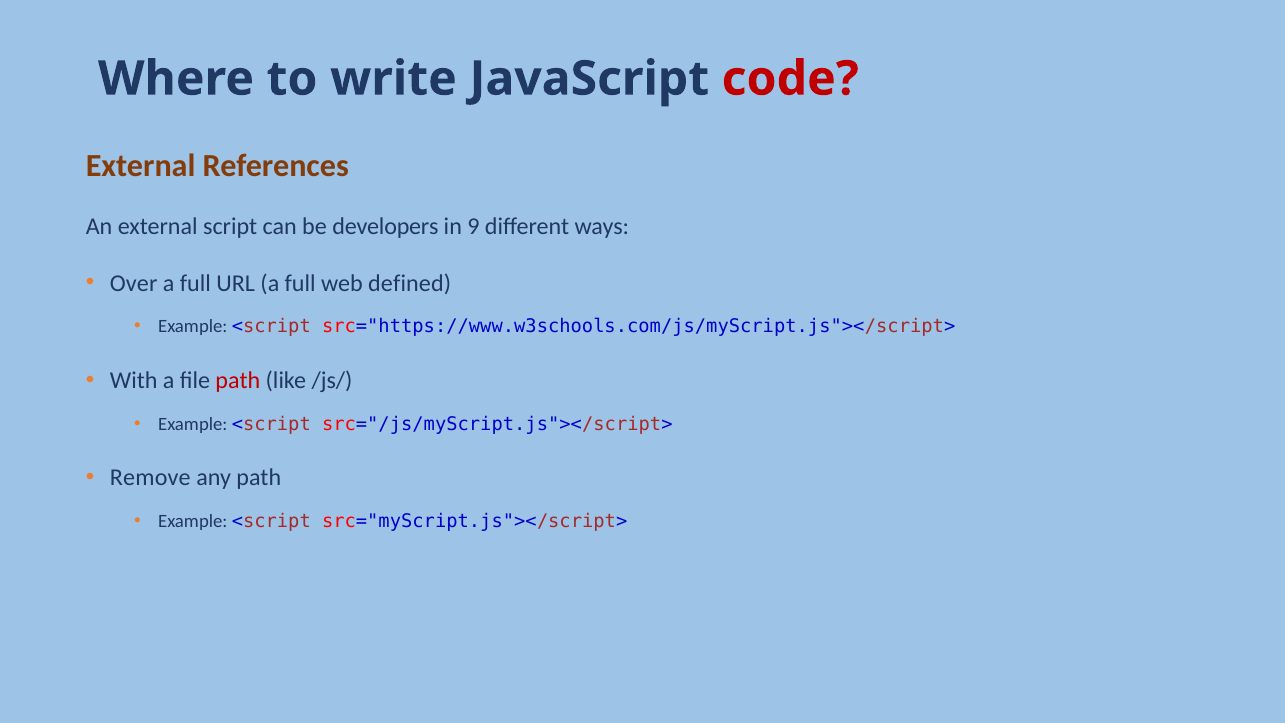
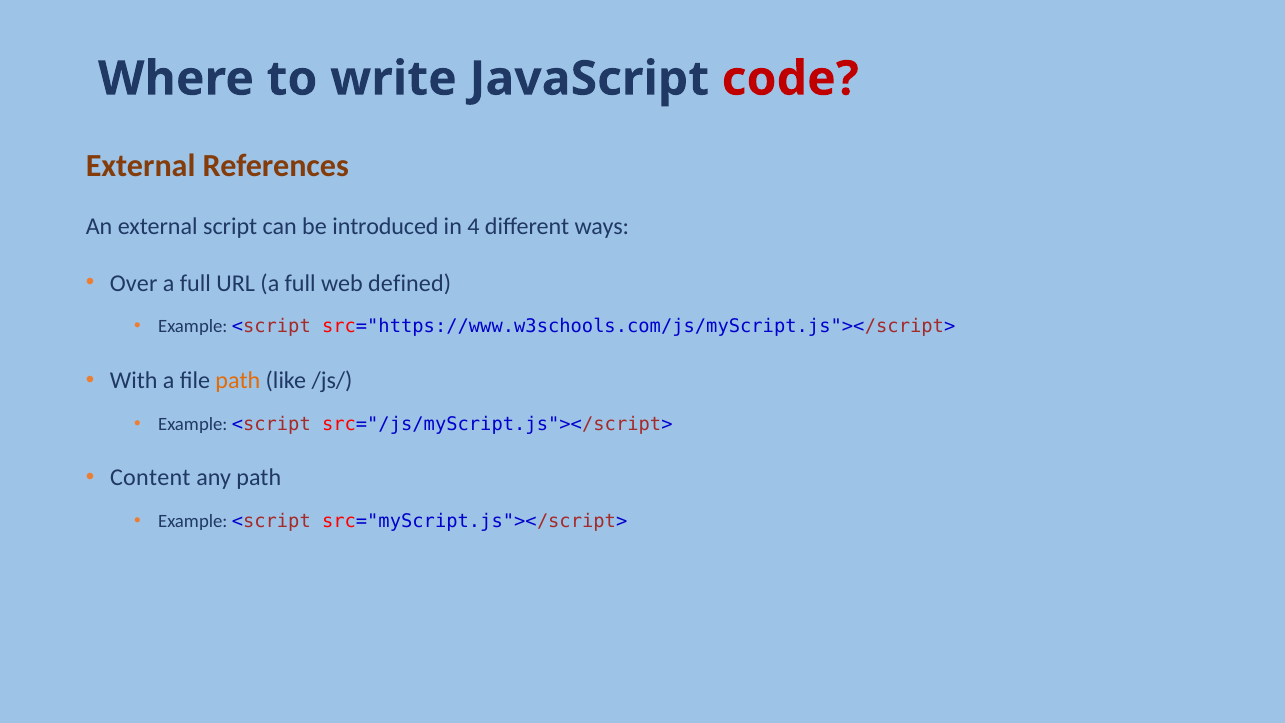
developers: developers -> introduced
9: 9 -> 4
path at (238, 380) colour: red -> orange
Remove: Remove -> Content
